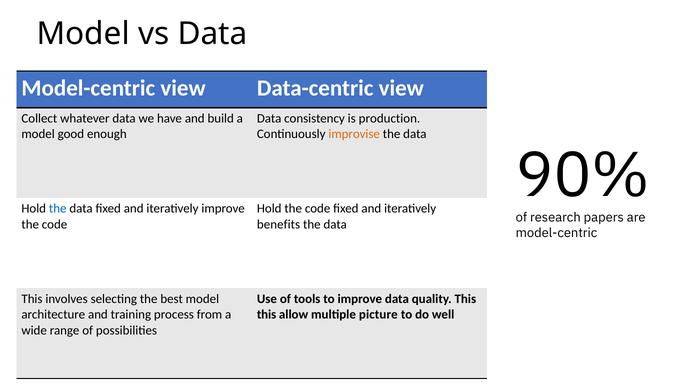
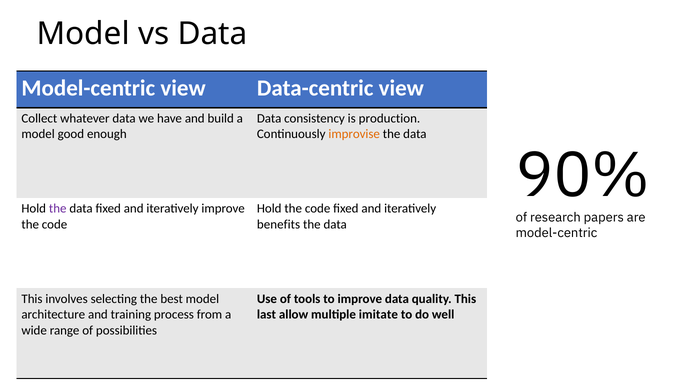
the at (58, 209) colour: blue -> purple
this at (267, 315): this -> last
picture: picture -> imitate
